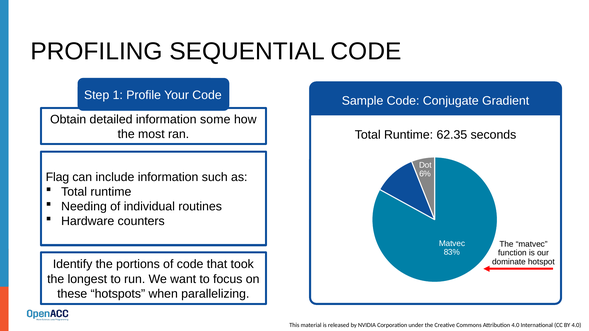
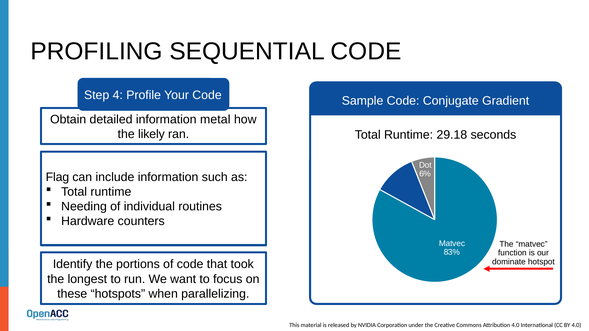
1: 1 -> 4
some: some -> metal
most: most -> likely
62.35: 62.35 -> 29.18
